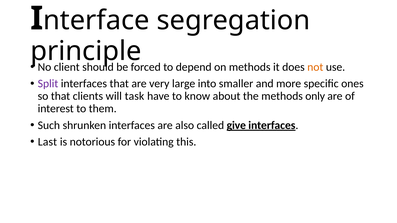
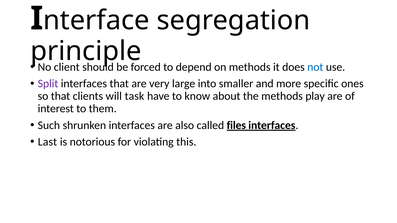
not colour: orange -> blue
only: only -> play
give: give -> files
